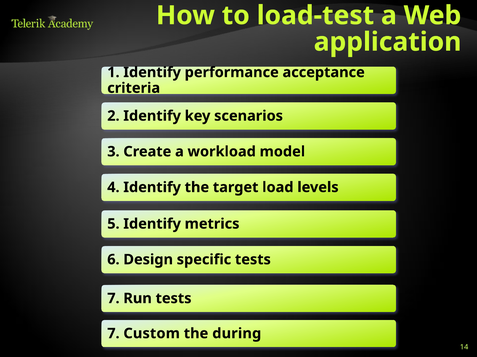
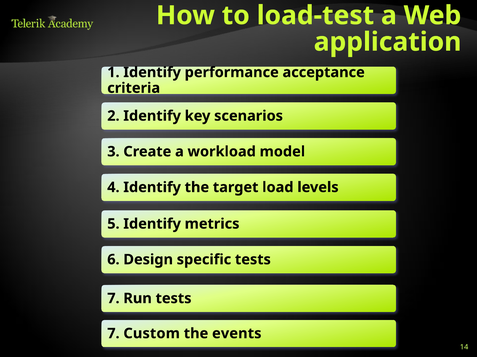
during: during -> events
